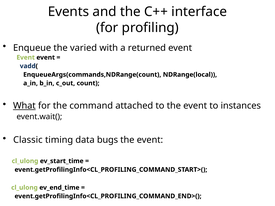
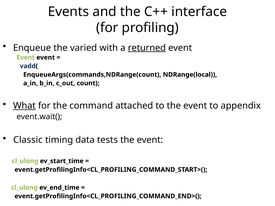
returned underline: none -> present
instances: instances -> appendix
bugs: bugs -> tests
